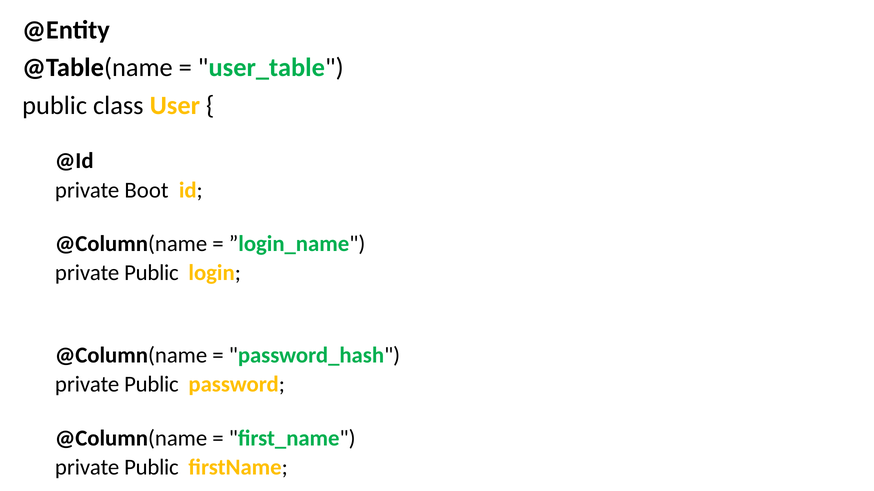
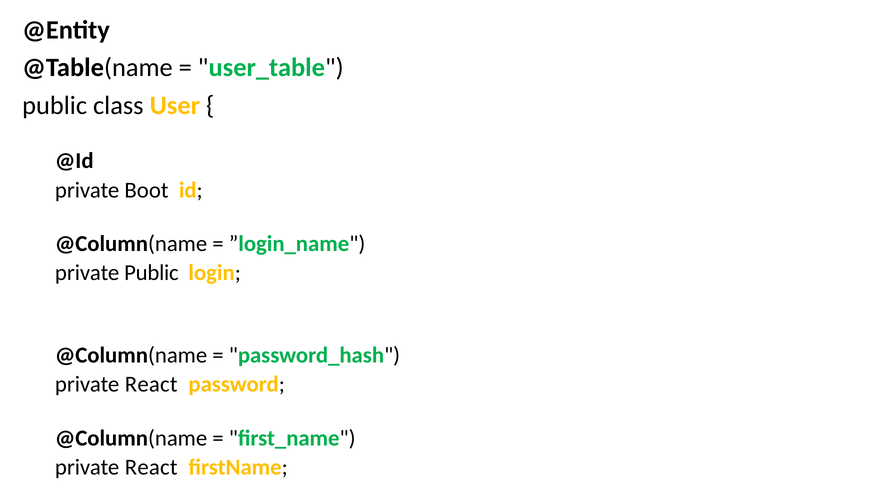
Public at (151, 385): Public -> React
Public at (151, 468): Public -> React
